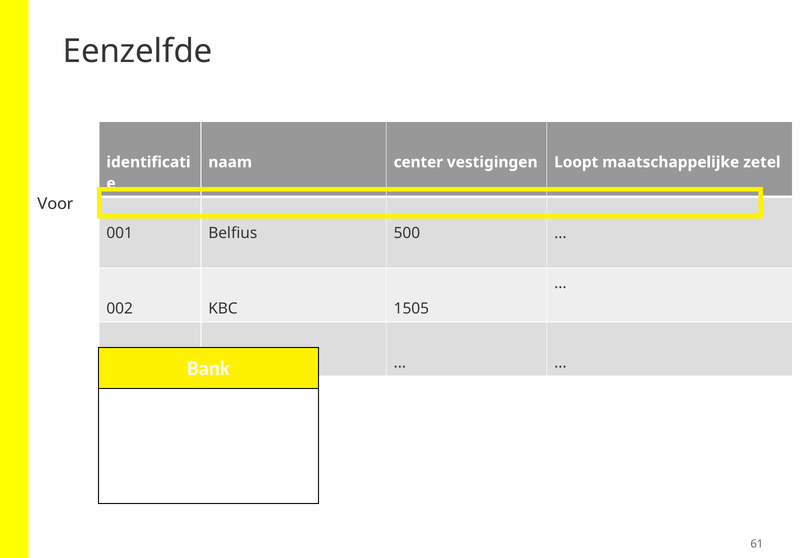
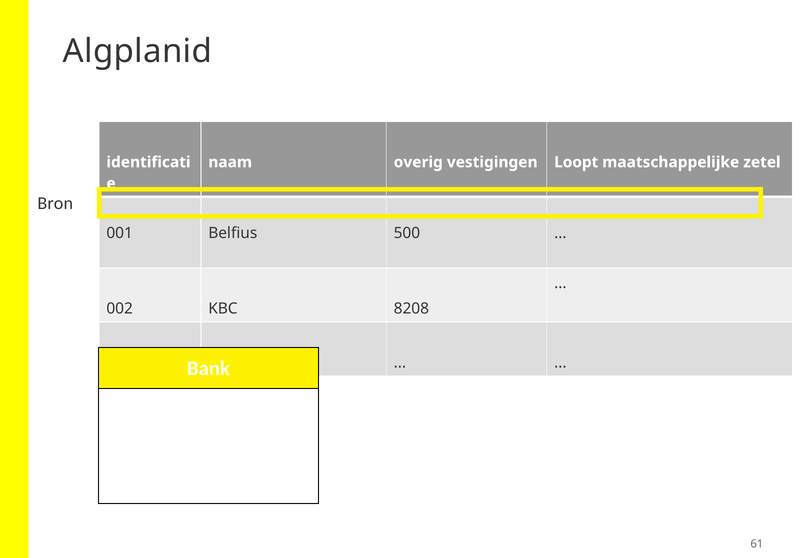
Eenzelfde: Eenzelfde -> Algplanid
center: center -> overig
Voor: Voor -> Bron
1505: 1505 -> 8208
